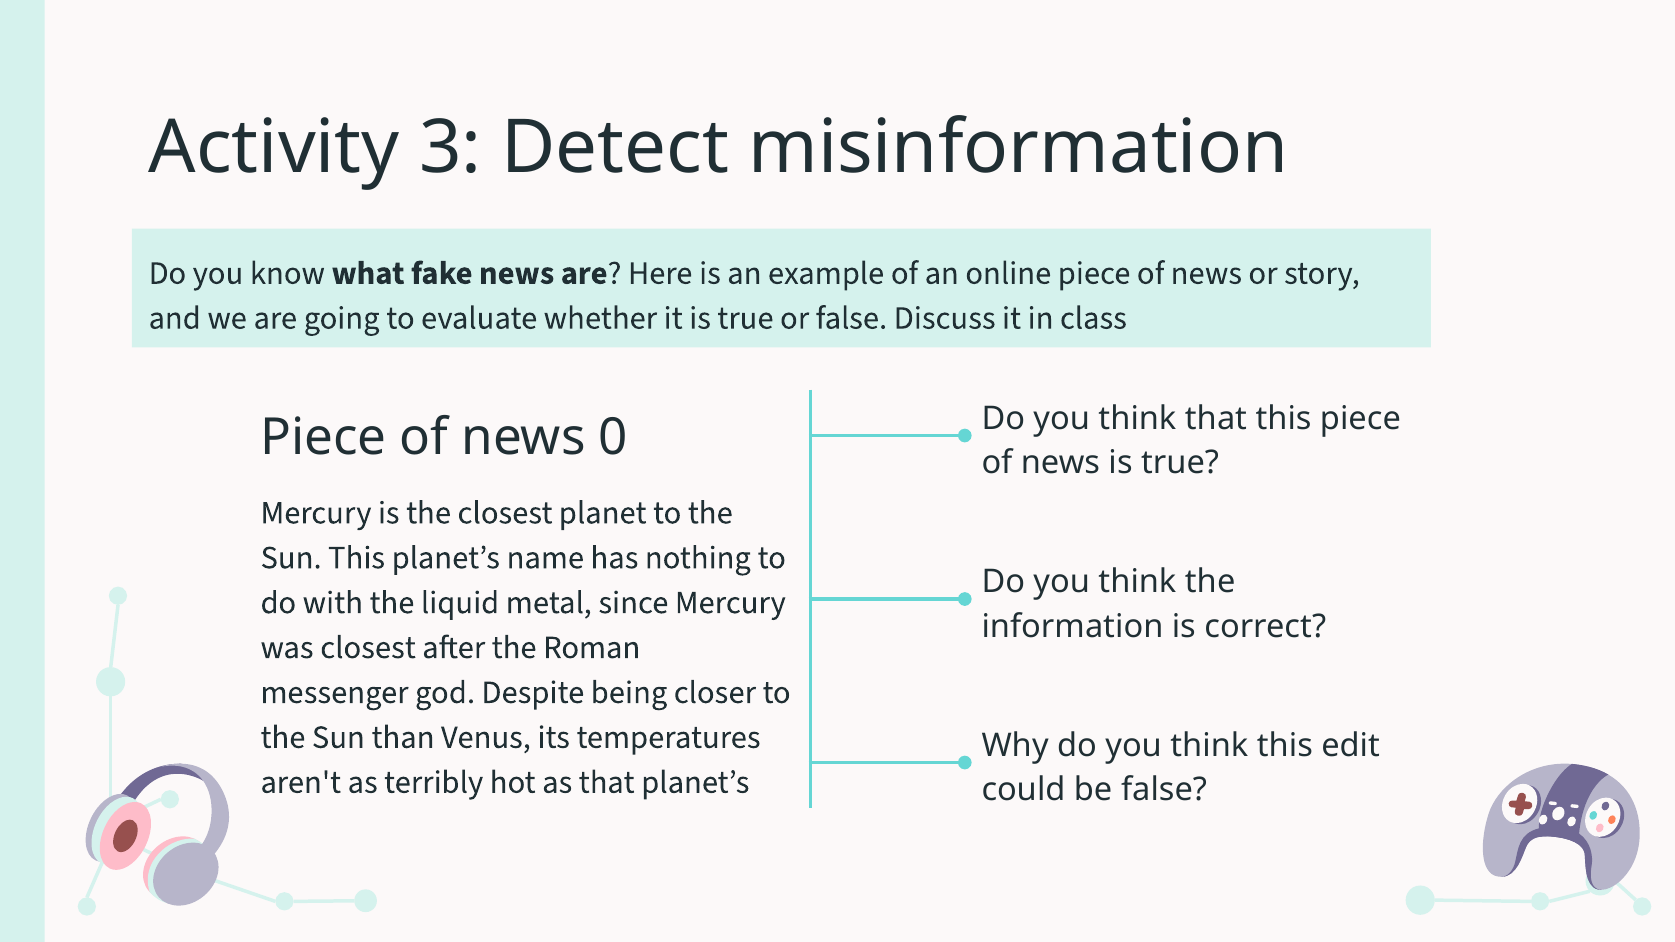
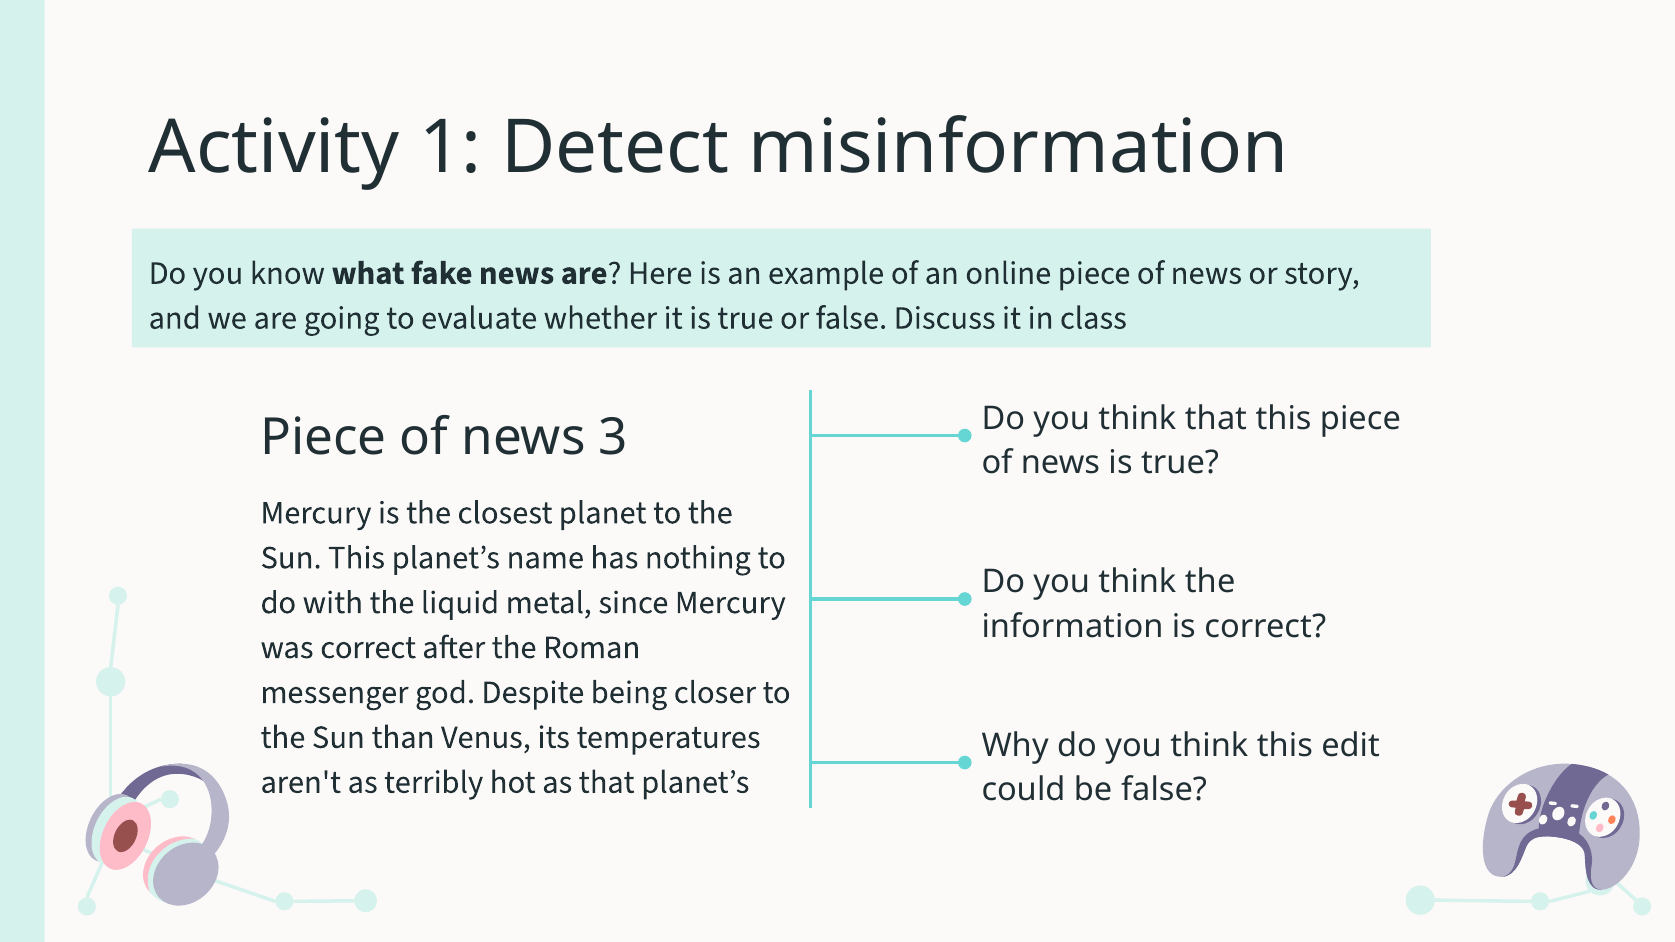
3: 3 -> 1
0: 0 -> 3
was closest: closest -> correct
